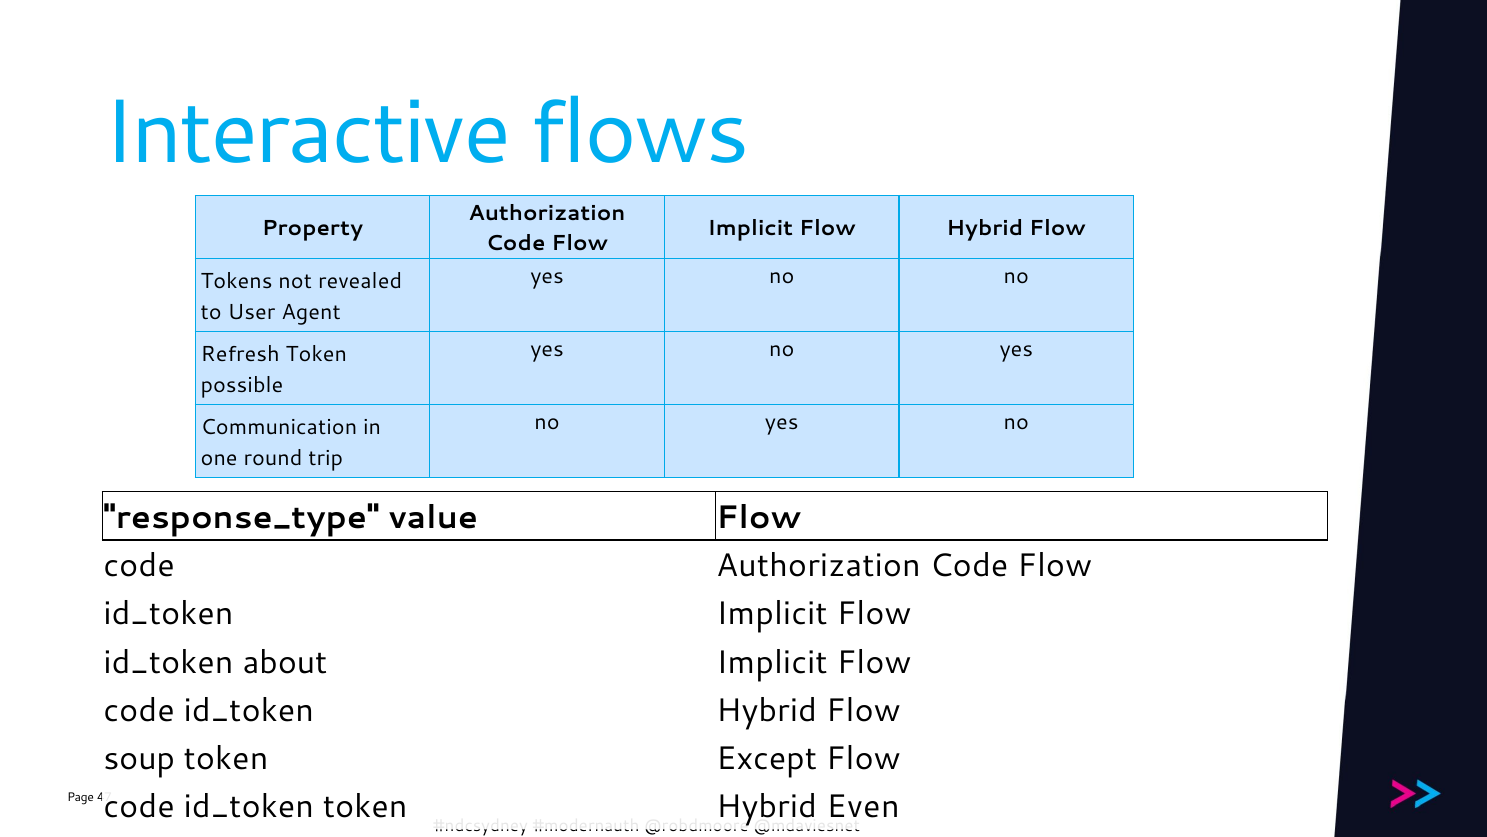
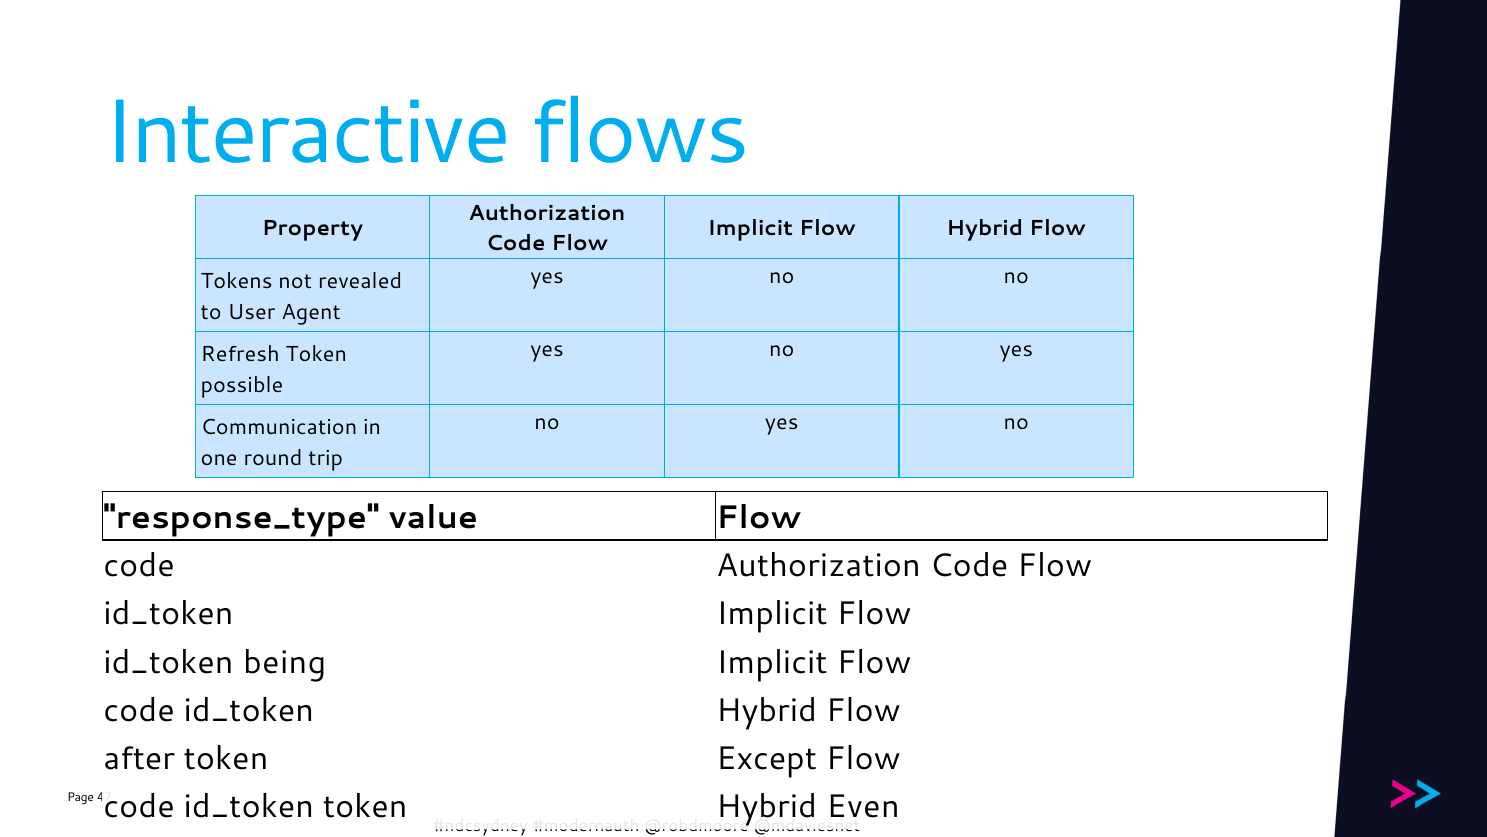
about: about -> being
soup: soup -> after
